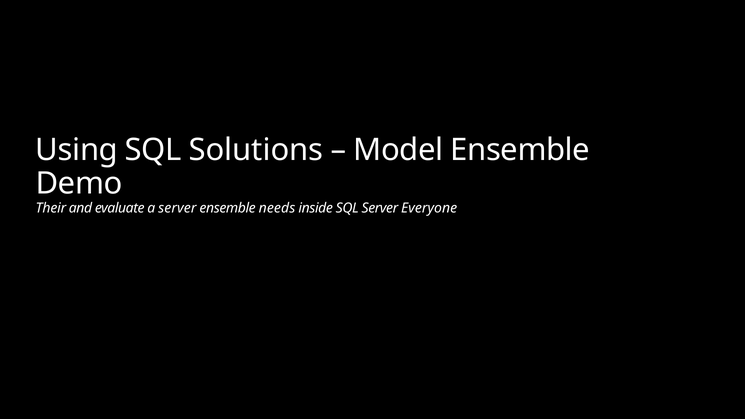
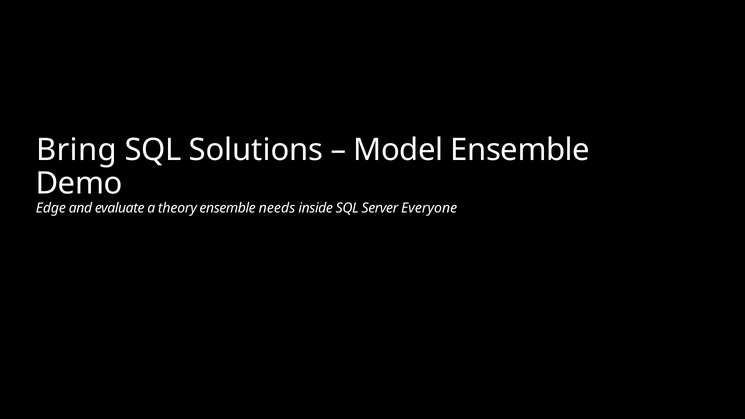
Using: Using -> Bring
Their: Their -> Edge
a server: server -> theory
